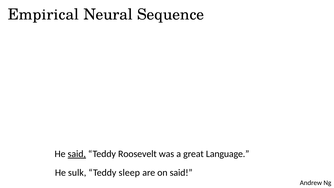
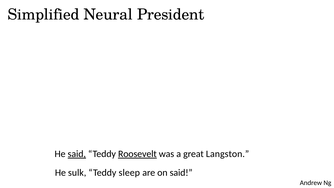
Empirical: Empirical -> Simplified
Sequence: Sequence -> President
Roosevelt underline: none -> present
Language: Language -> Langston
